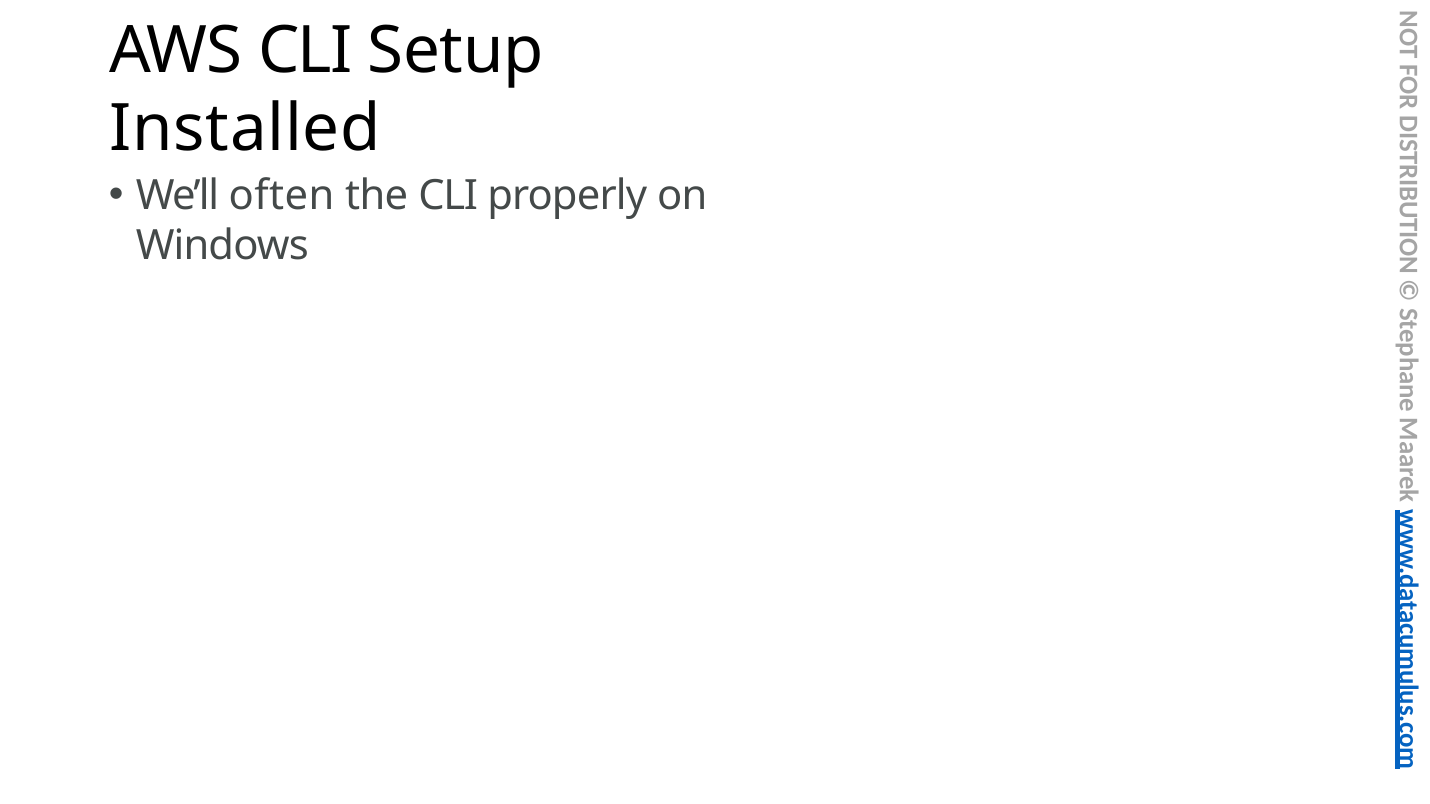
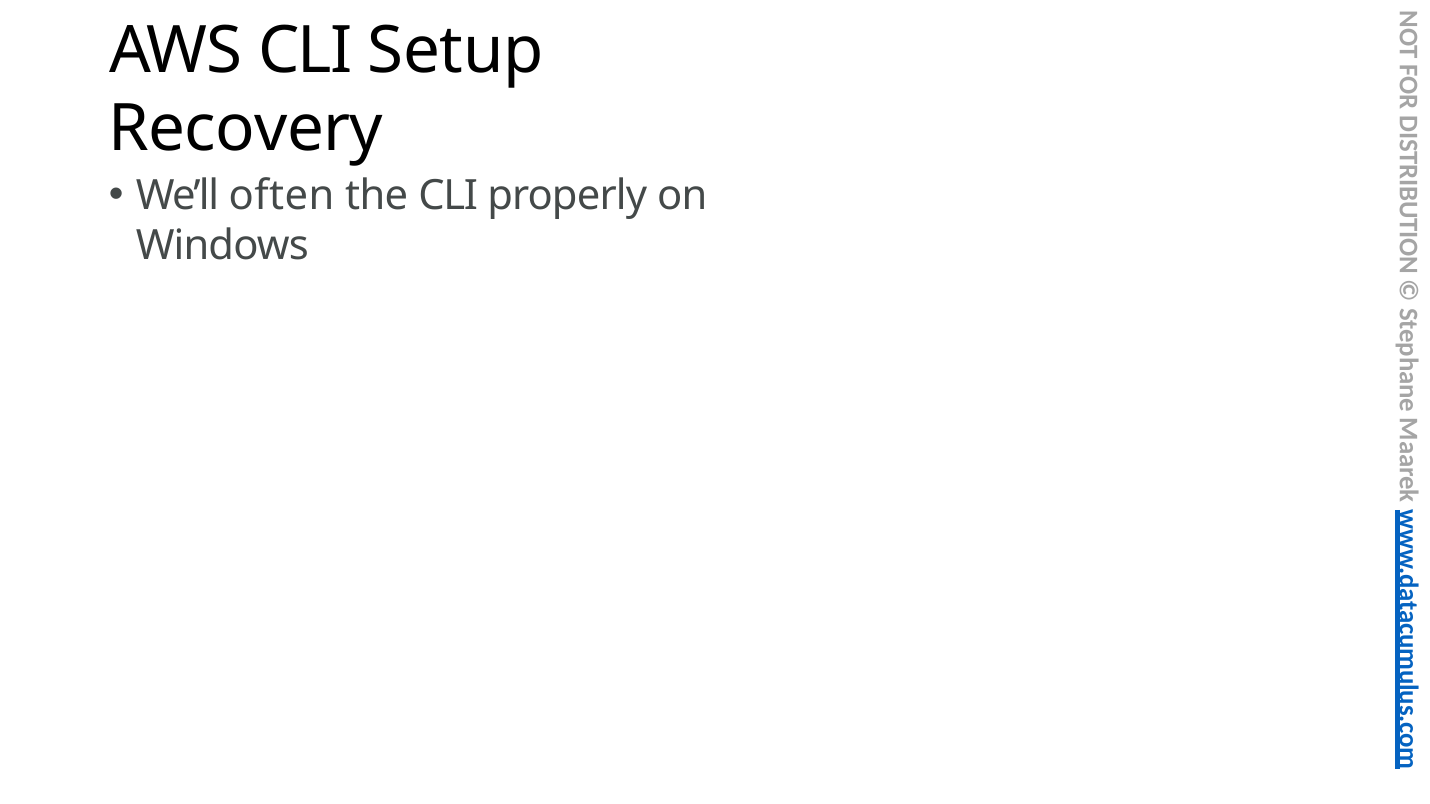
Installed: Installed -> Recovery
